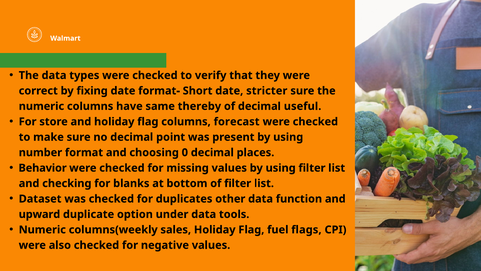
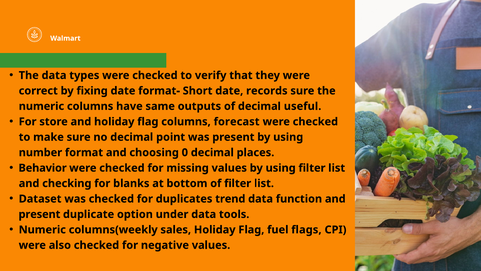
stricter: stricter -> records
thereby: thereby -> outputs
other: other -> trend
upward at (39, 214): upward -> present
